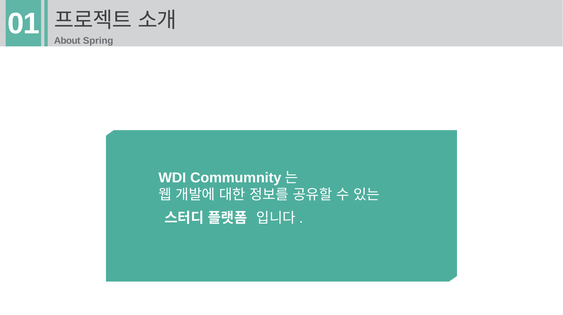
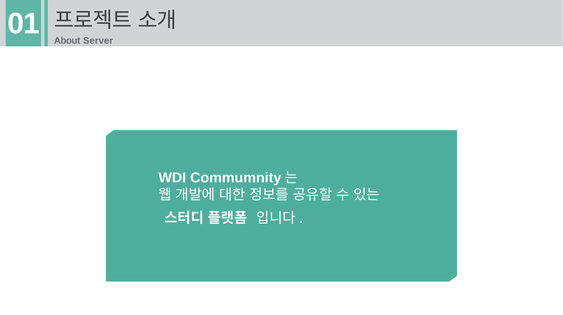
Spring: Spring -> Server
